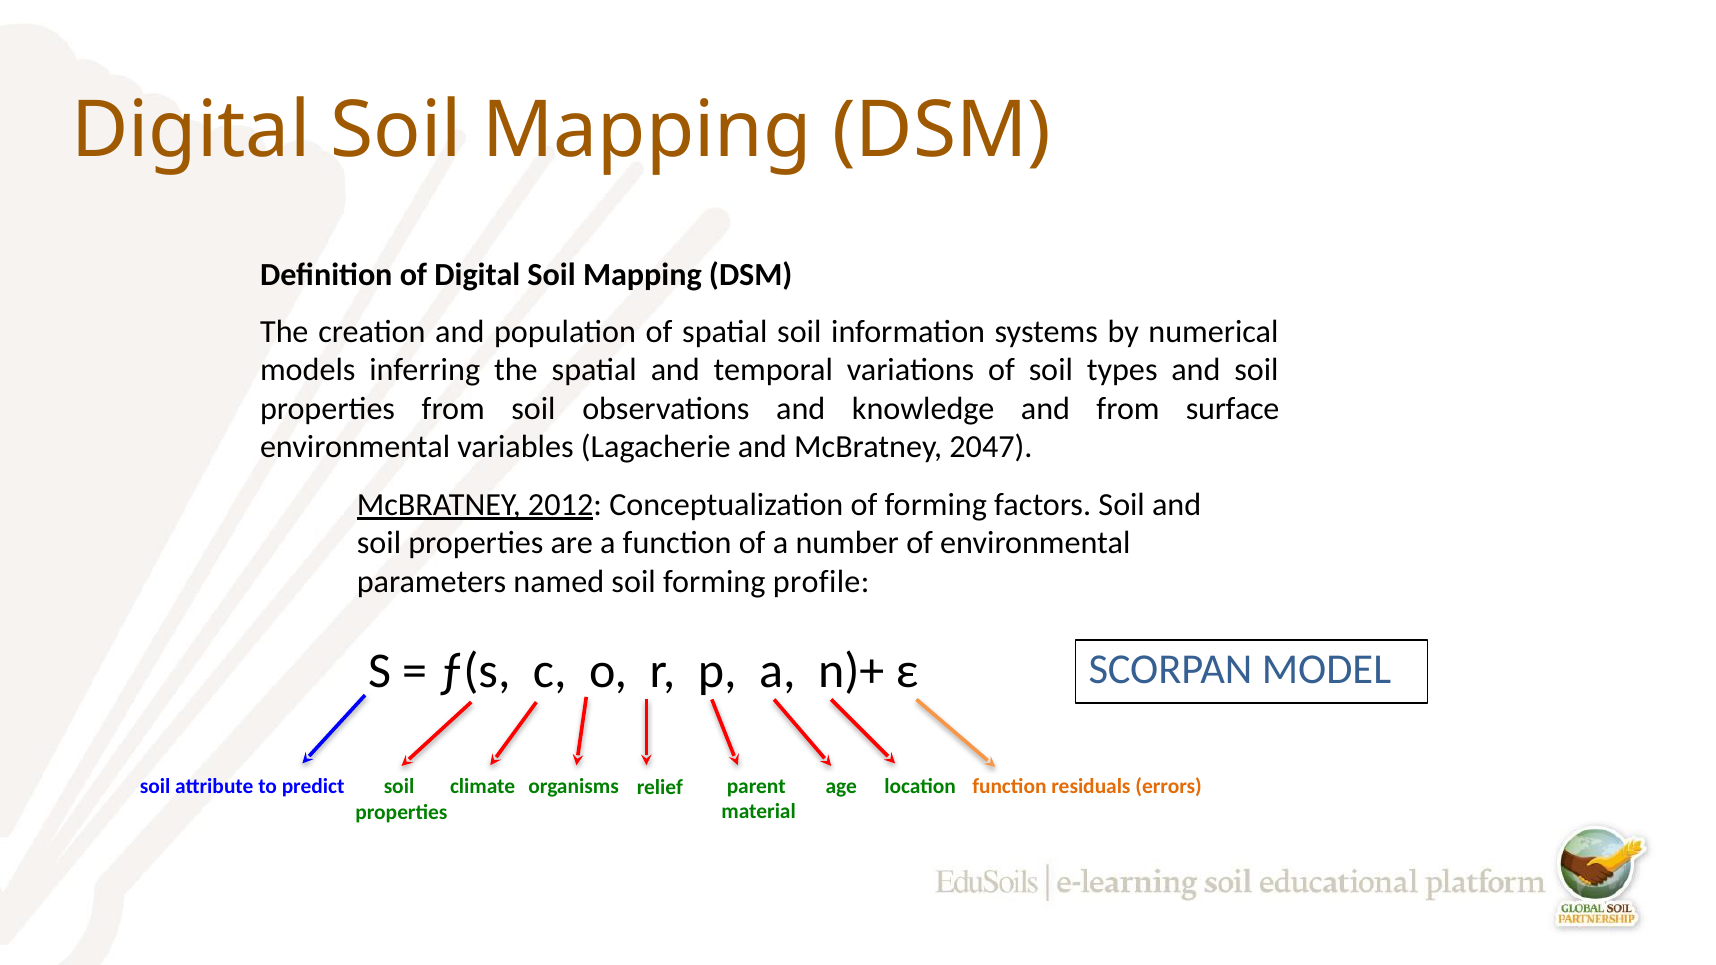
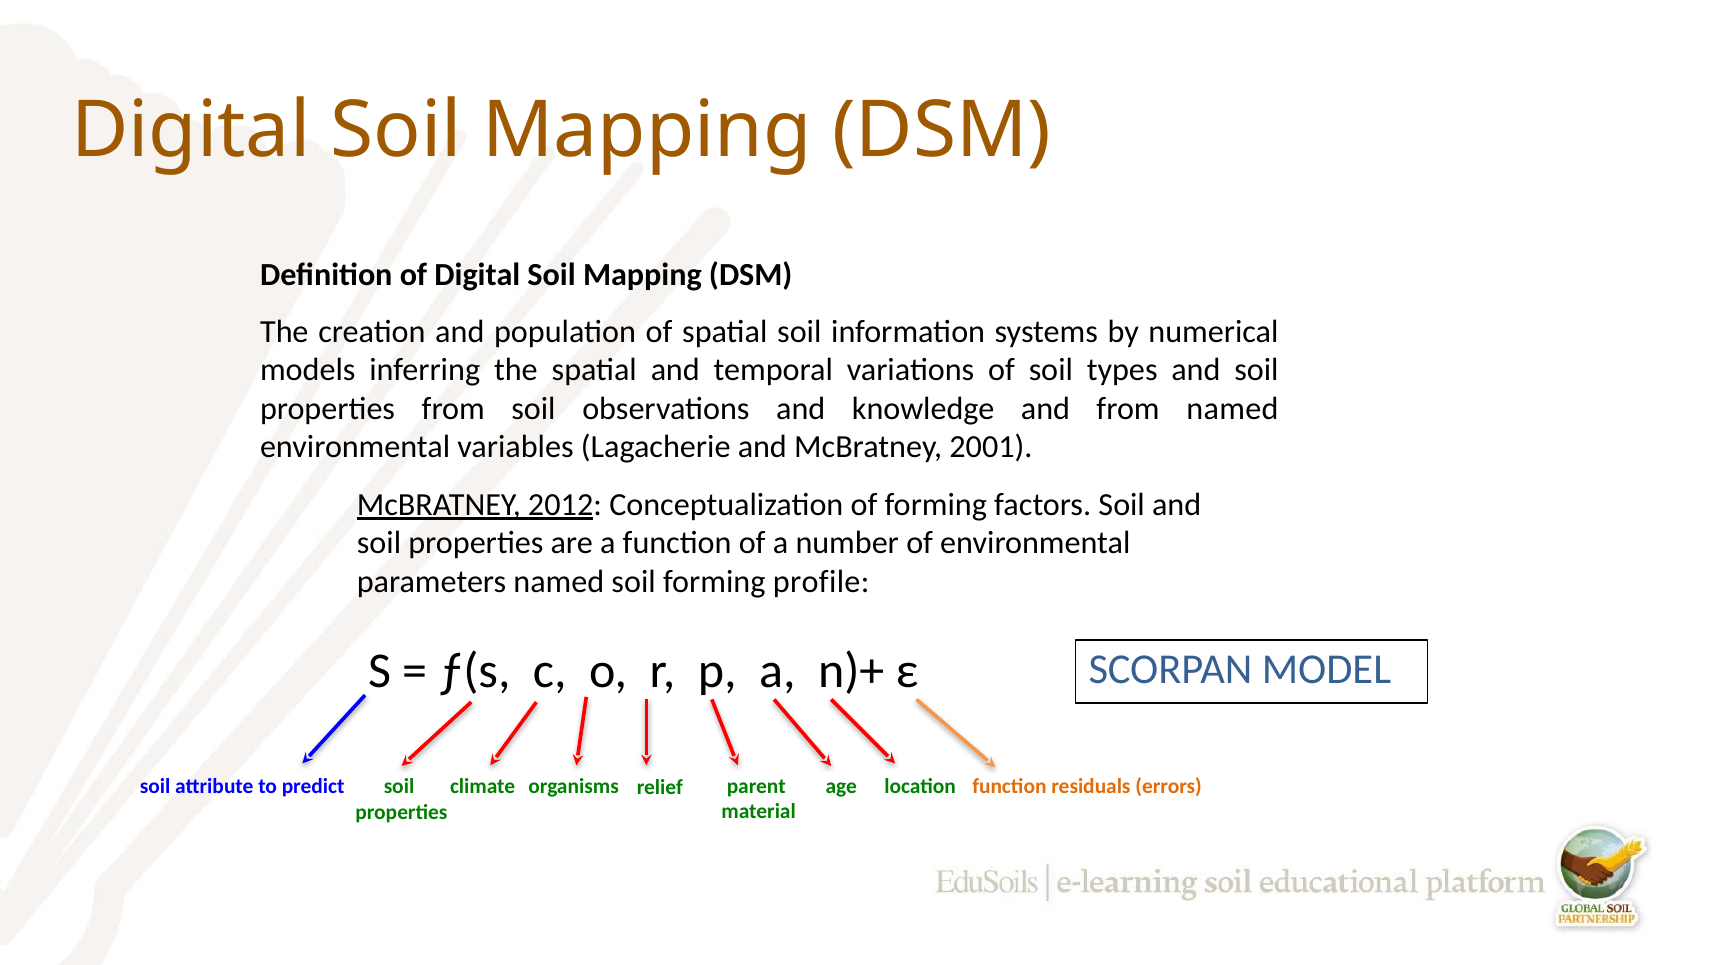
from surface: surface -> named
2047: 2047 -> 2001
